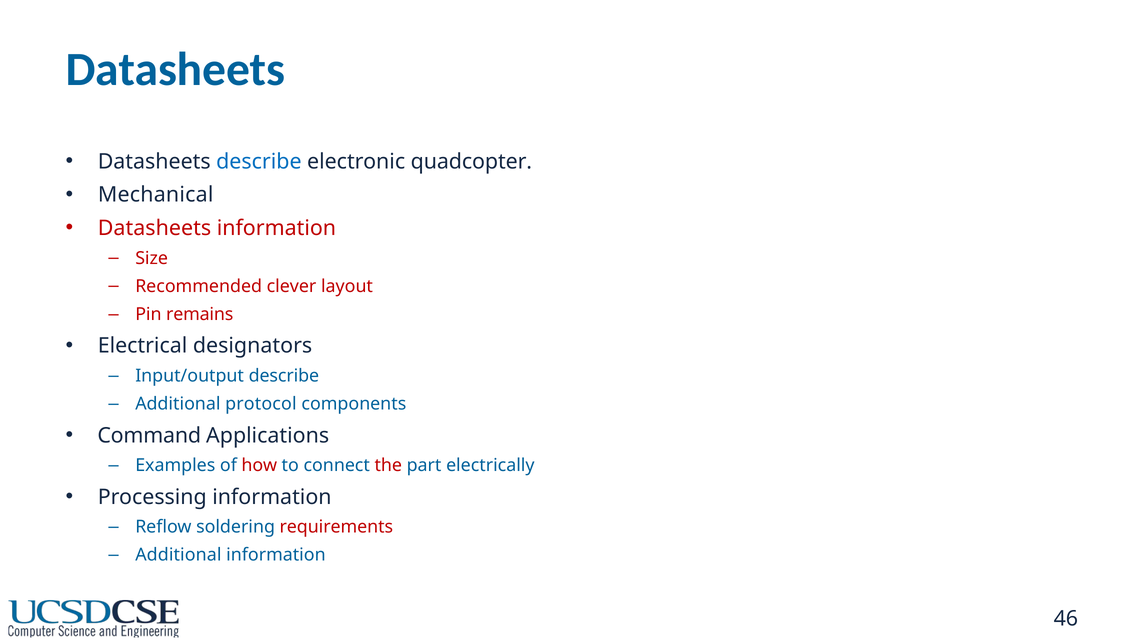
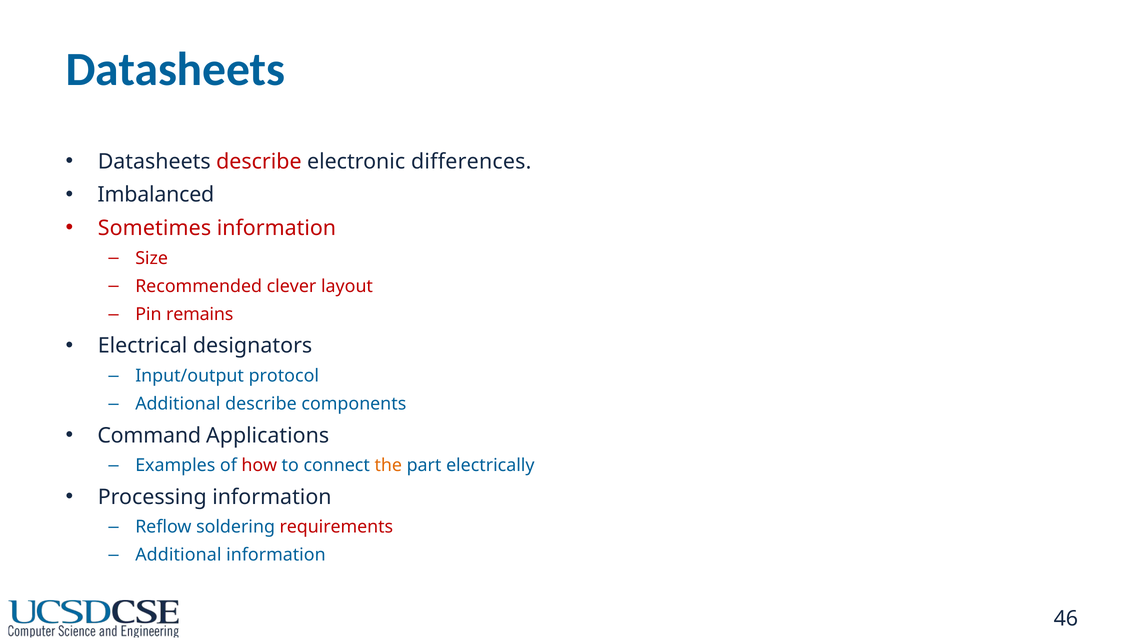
describe at (259, 161) colour: blue -> red
quadcopter: quadcopter -> differences
Mechanical: Mechanical -> Imbalanced
Datasheets at (155, 228): Datasheets -> Sometimes
Input/output describe: describe -> protocol
Additional protocol: protocol -> describe
the colour: red -> orange
